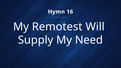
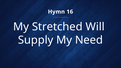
Remotest: Remotest -> Stretched
